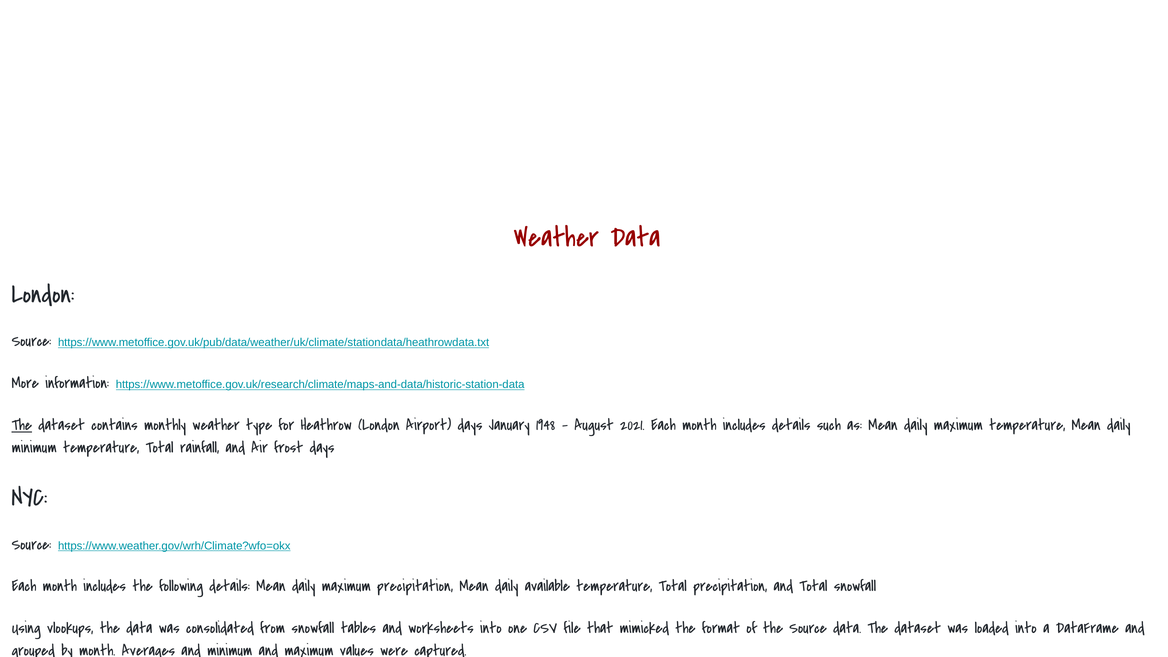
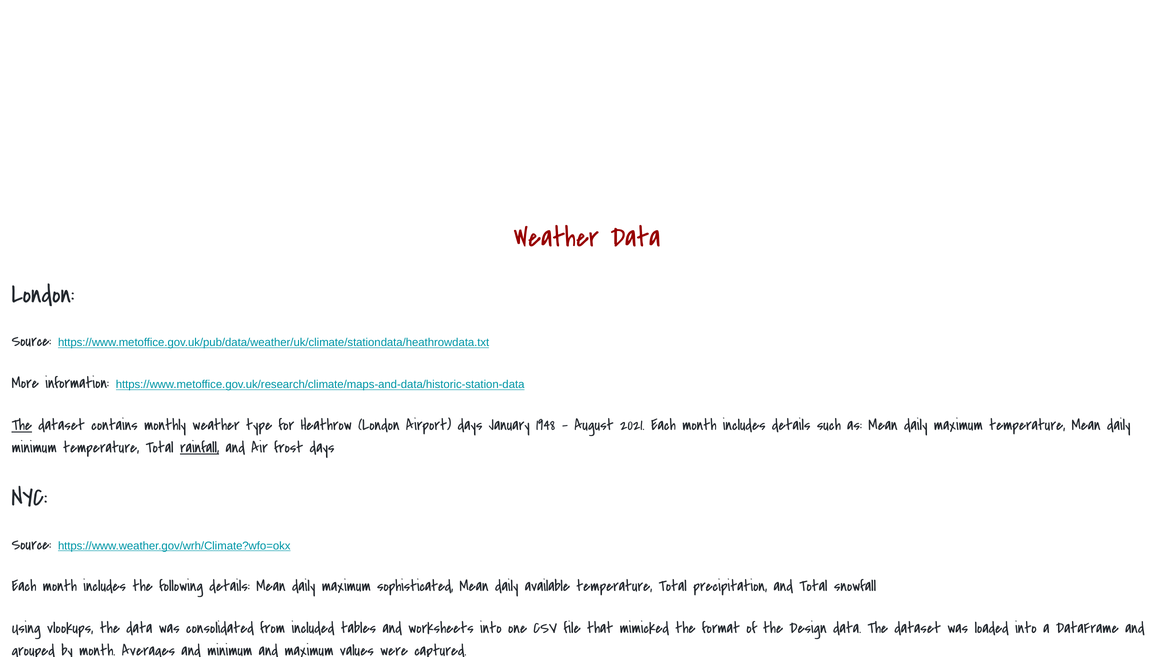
rainfall underline: none -> present
maximum precipitation: precipitation -> sophisticated
from snowfall: snowfall -> included
the Source: Source -> Design
